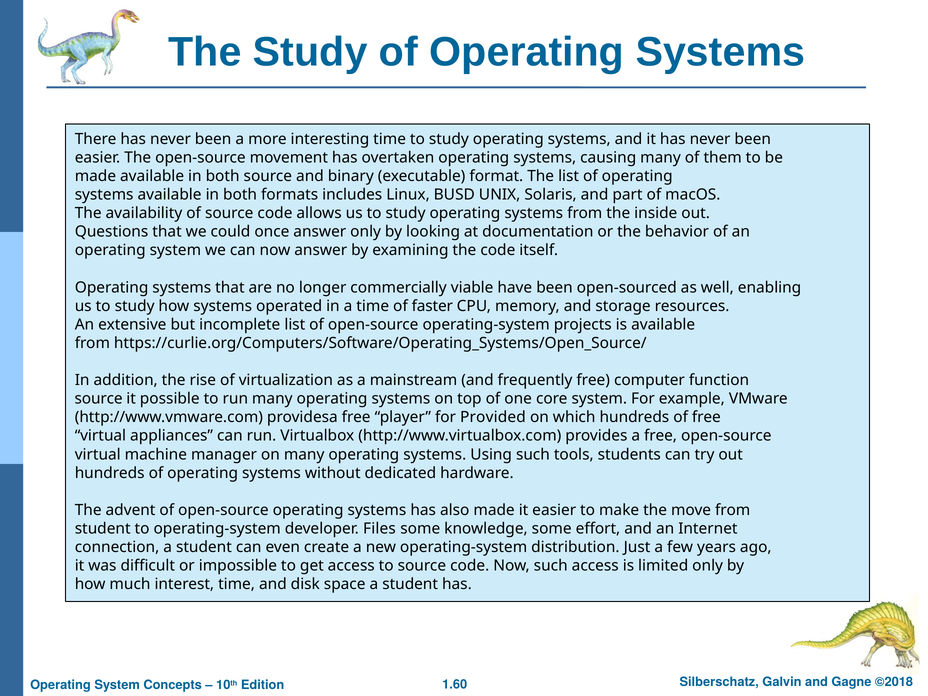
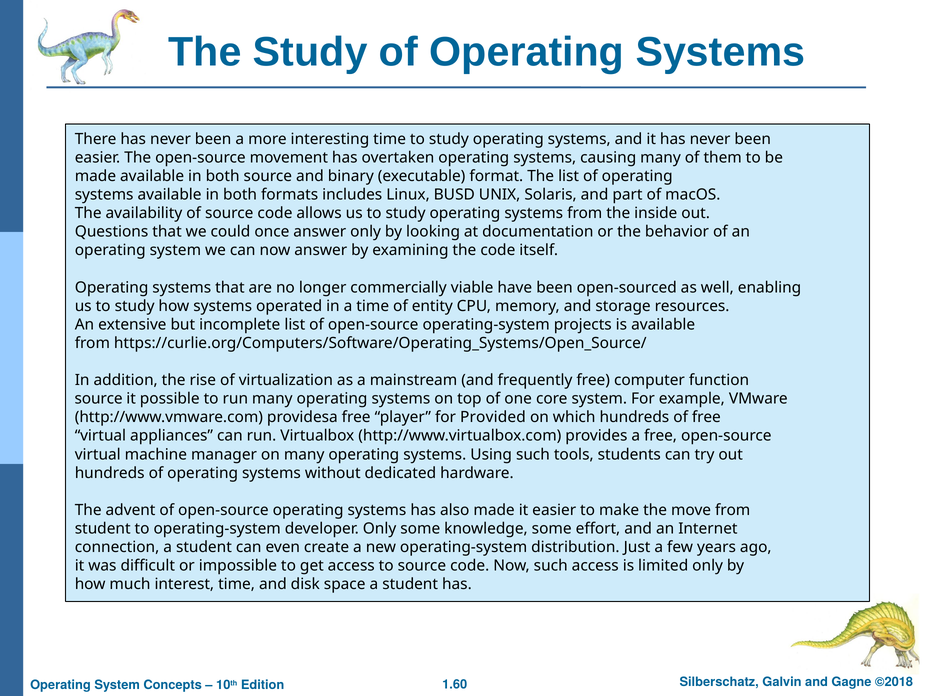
faster: faster -> entity
developer Files: Files -> Only
